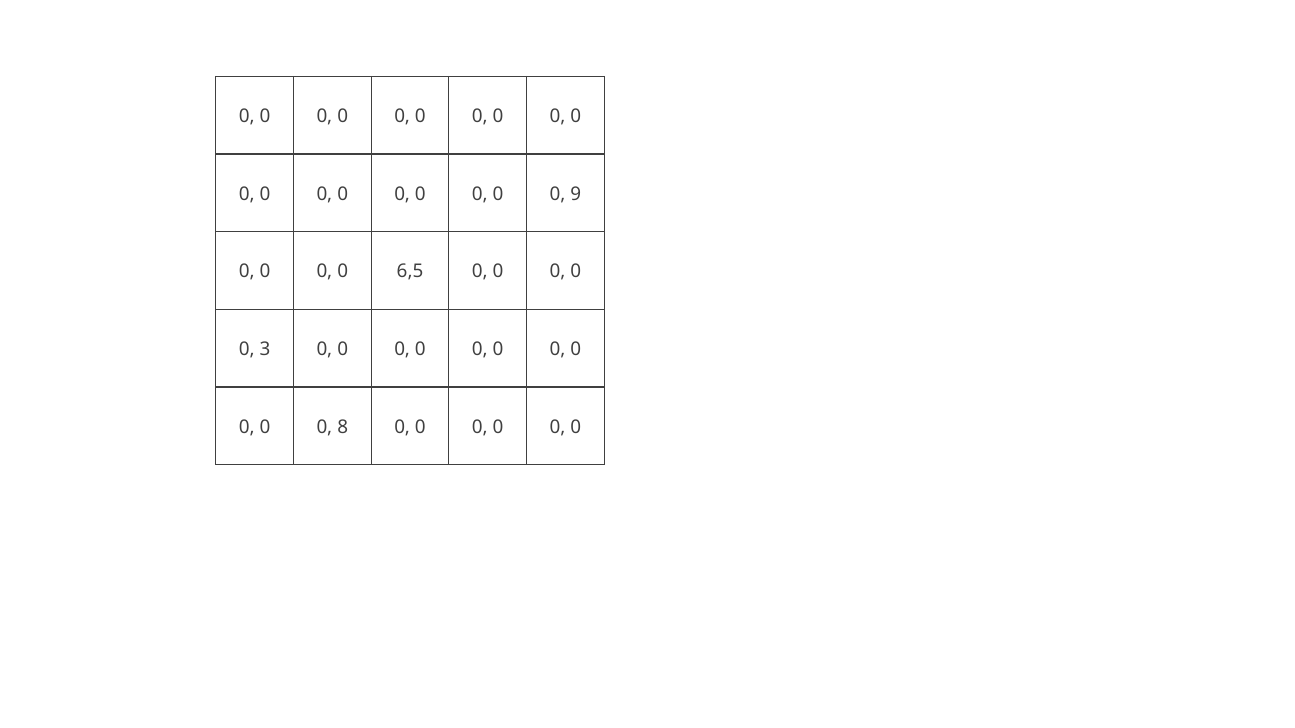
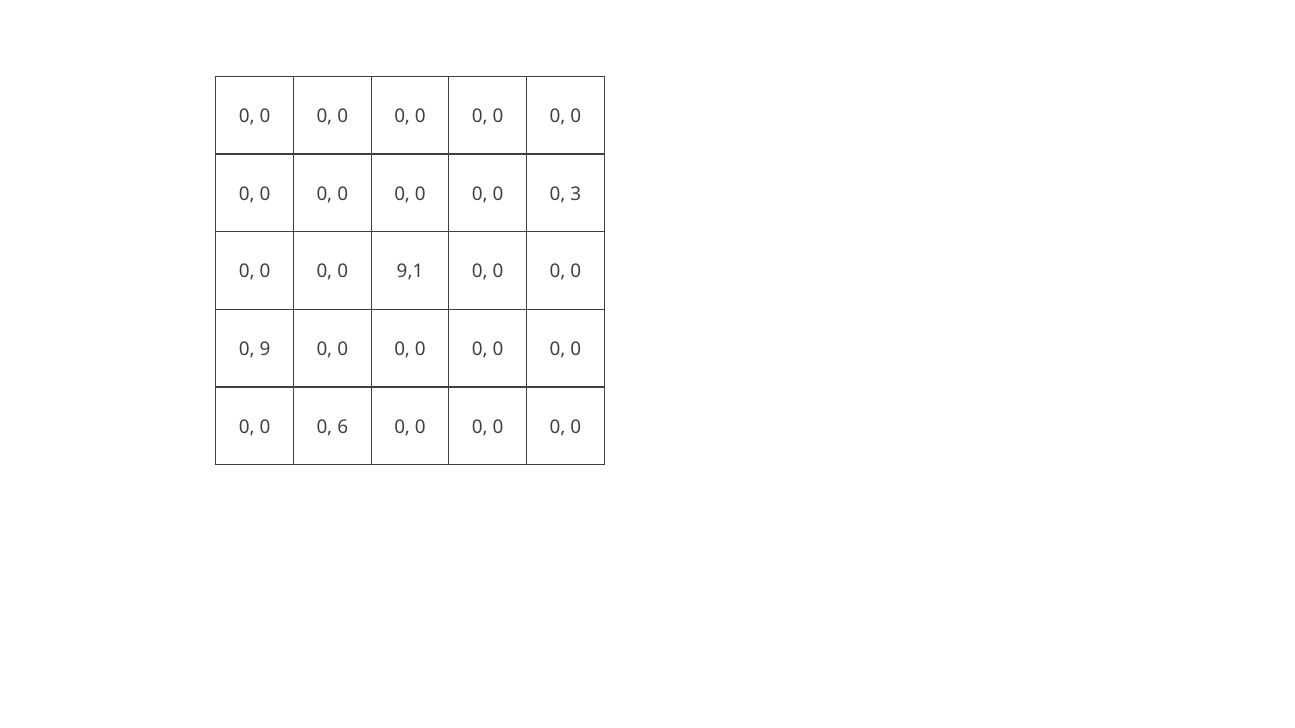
9: 9 -> 3
6,5: 6,5 -> 9,1
3: 3 -> 9
8: 8 -> 6
